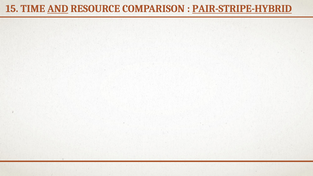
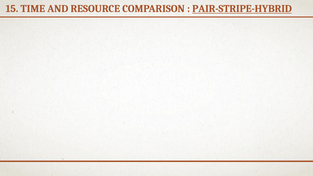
AND underline: present -> none
